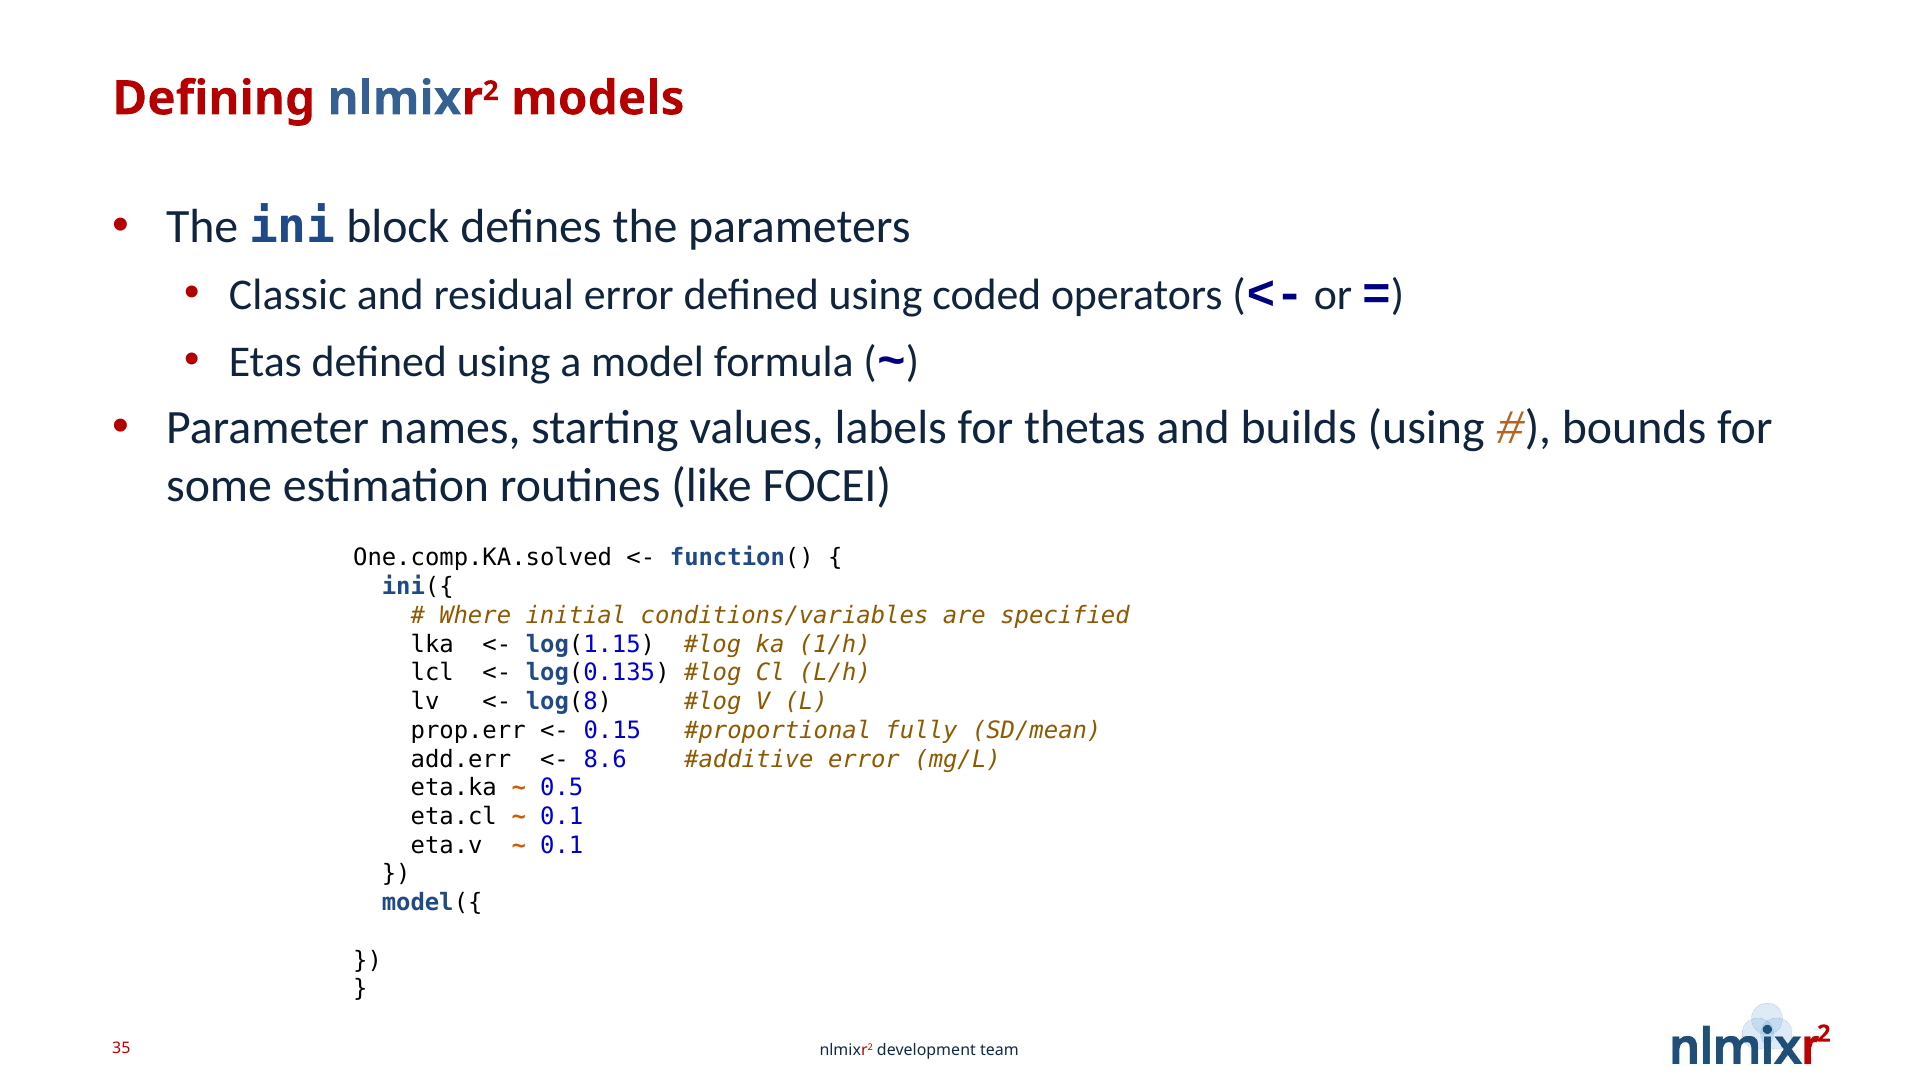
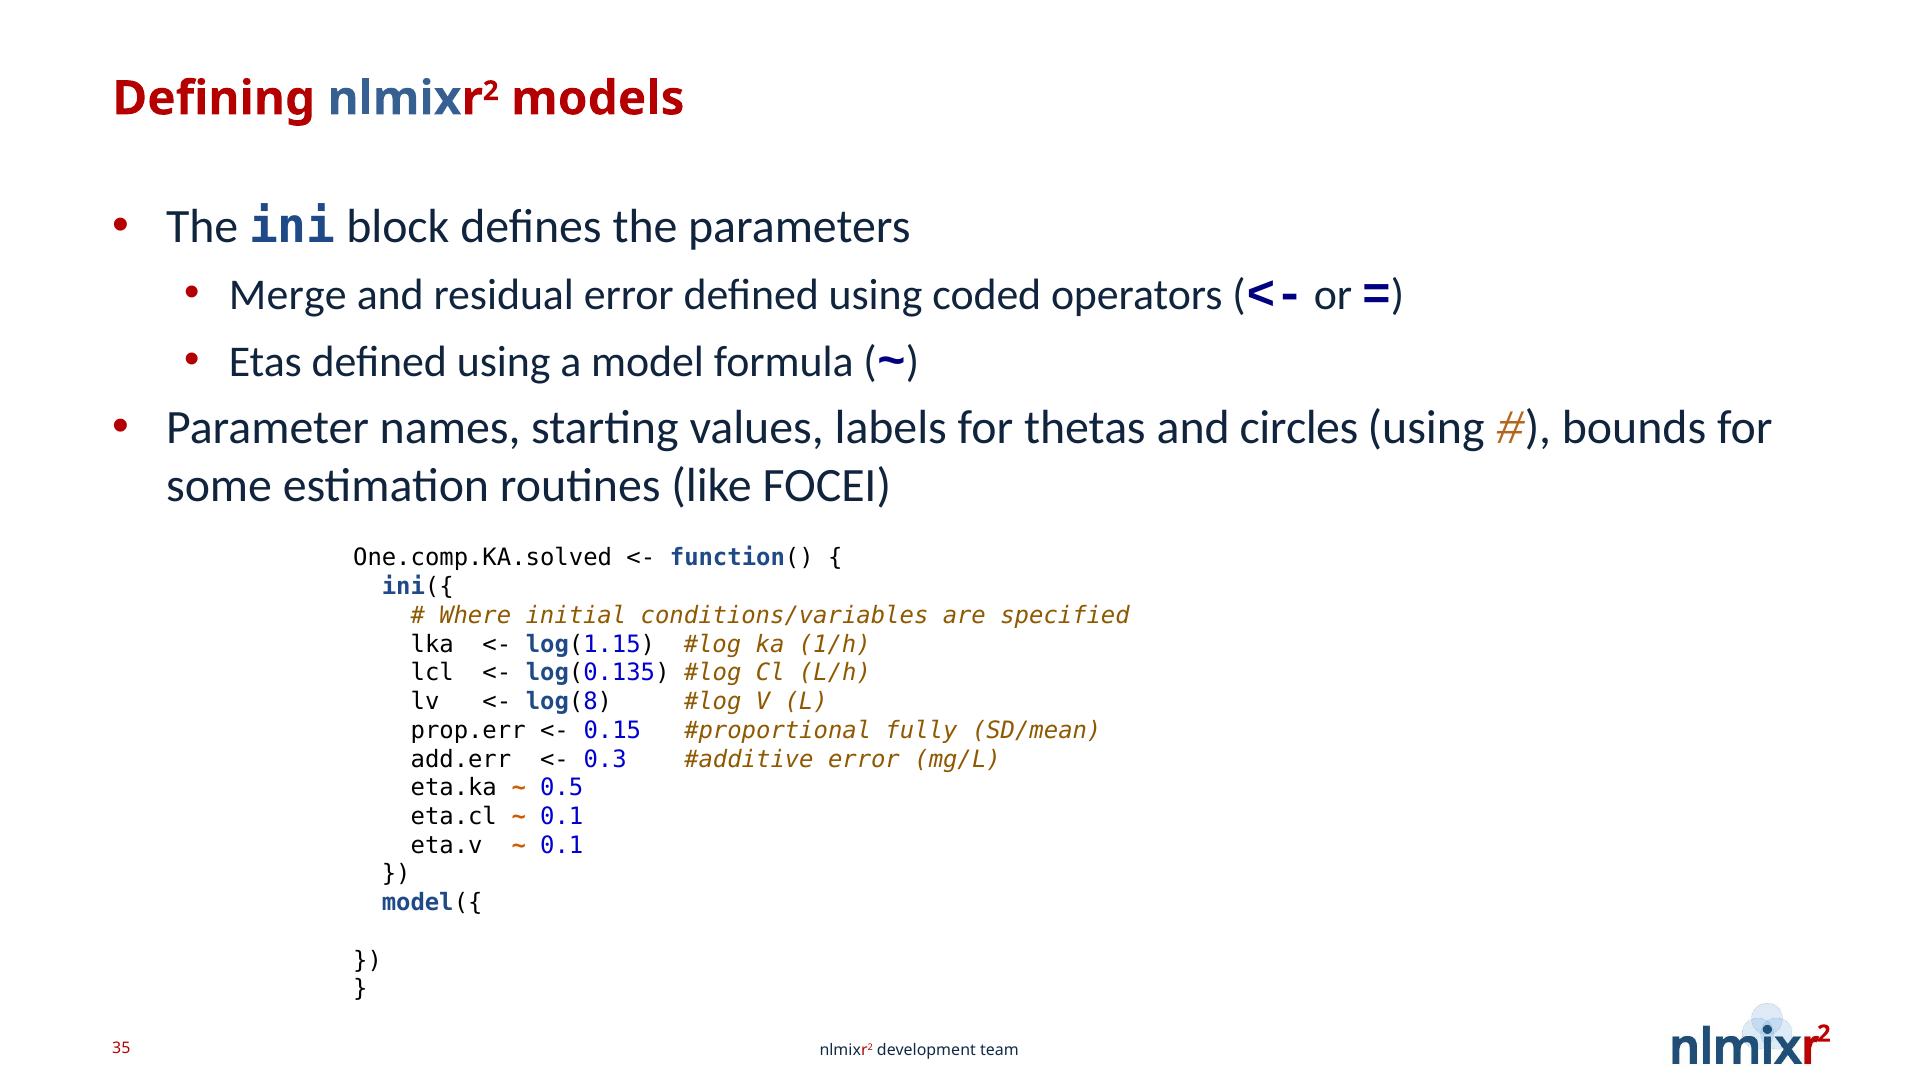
Classic: Classic -> Merge
builds: builds -> circles
8.6: 8.6 -> 0.3
